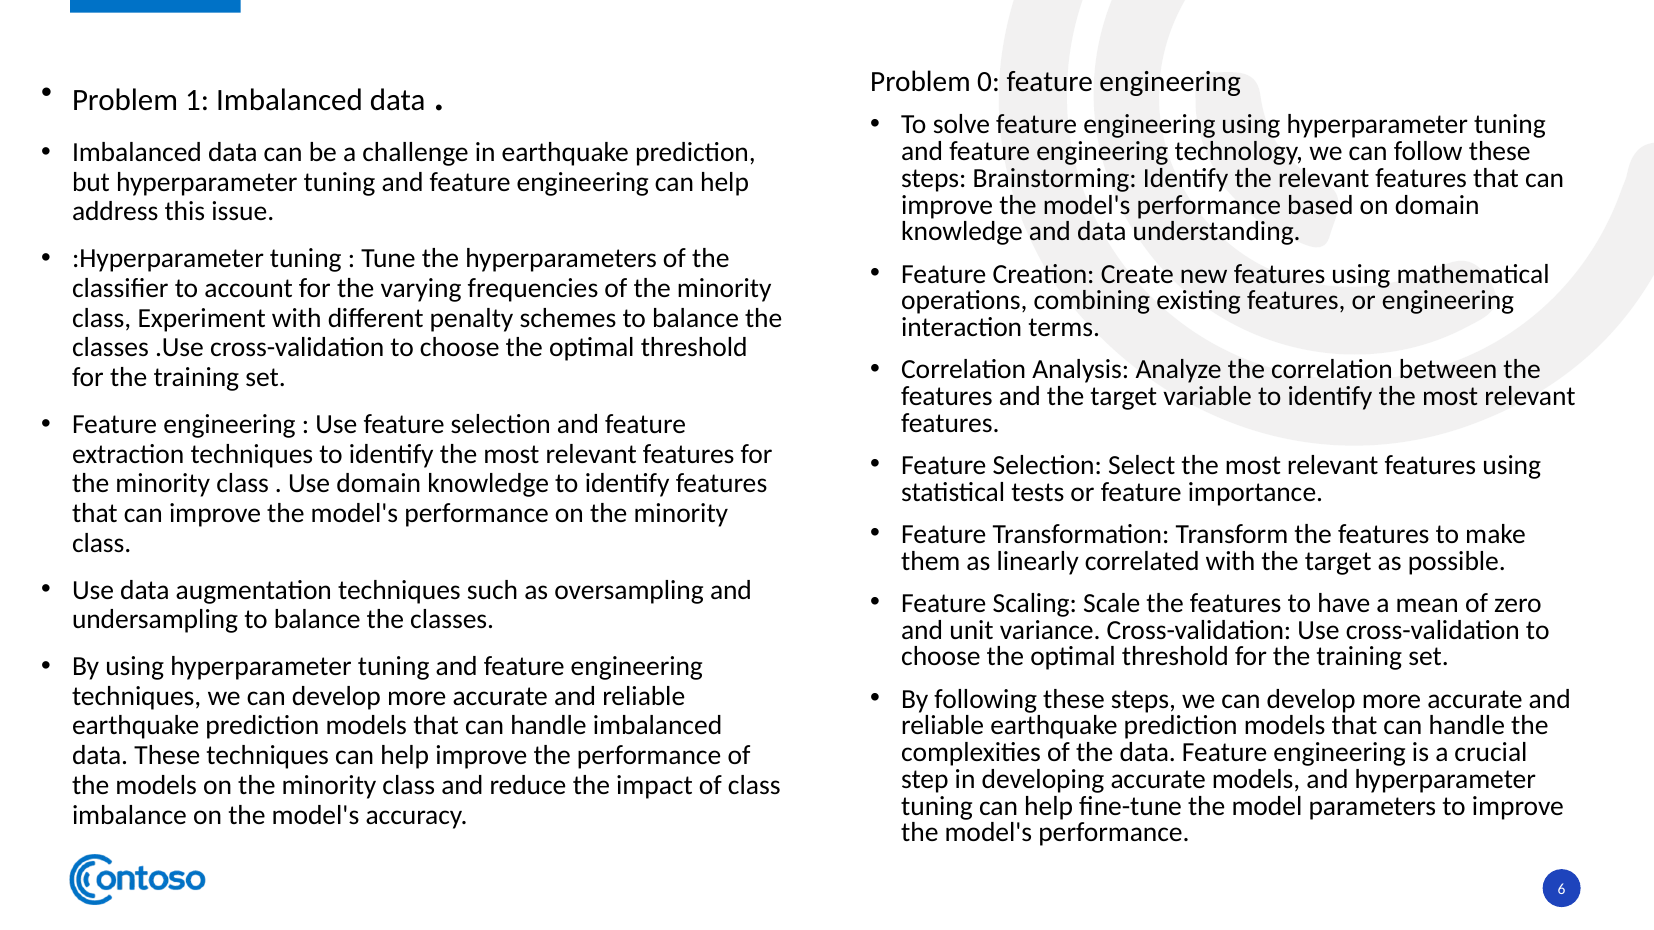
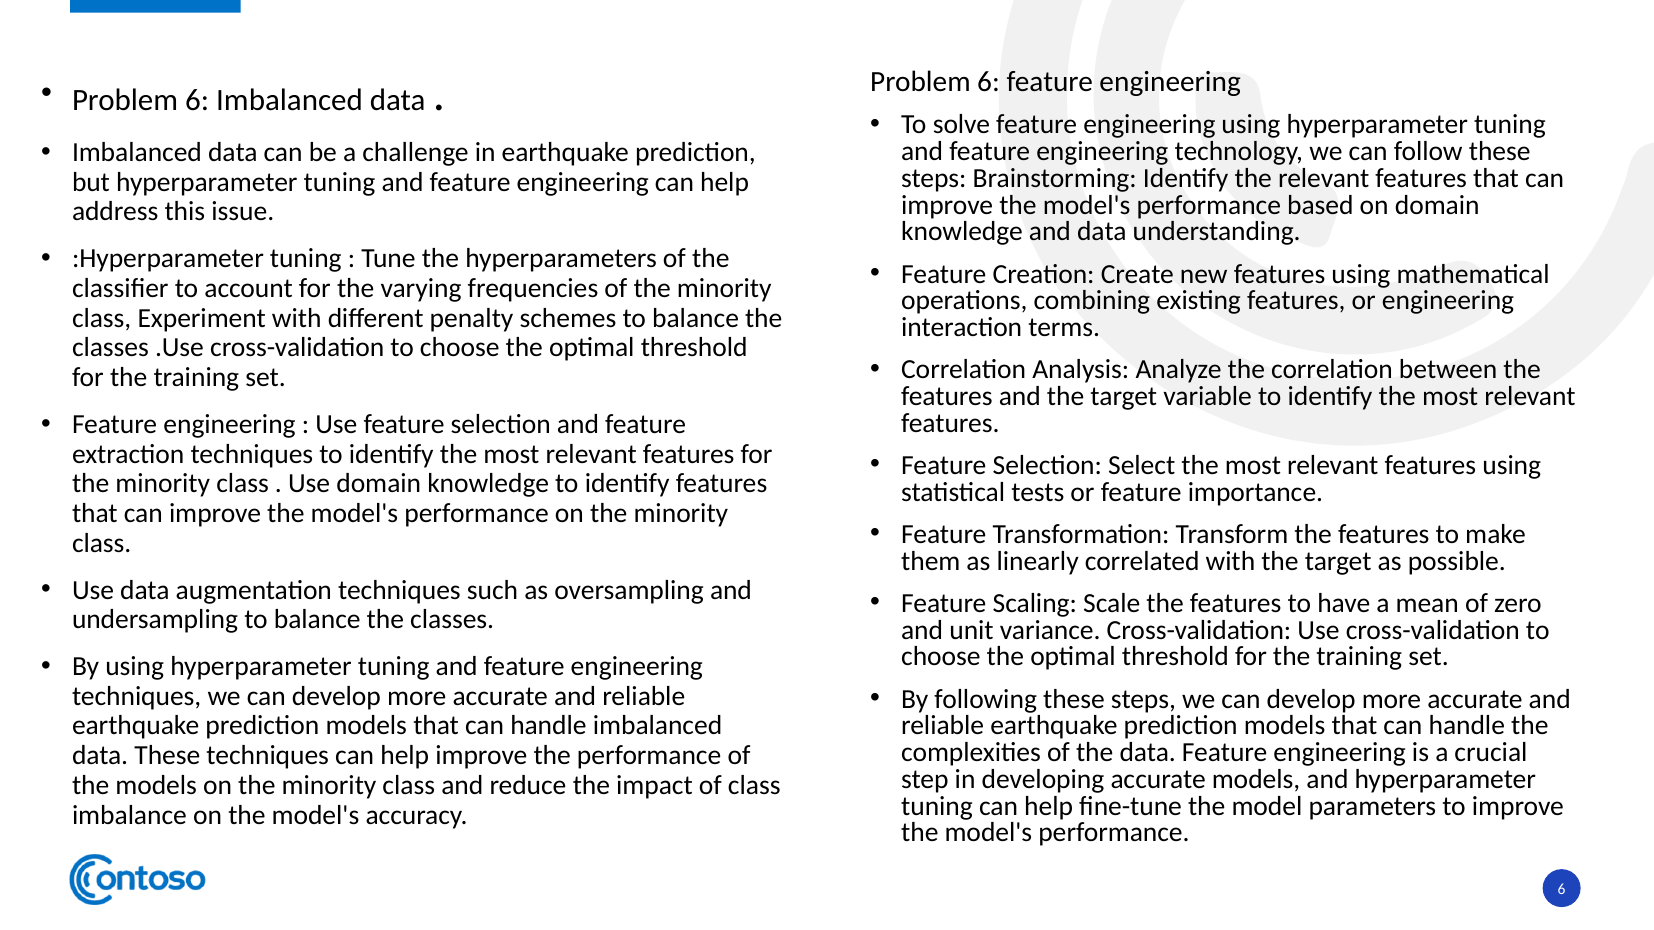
0 at (989, 82): 0 -> 6
1 at (197, 100): 1 -> 6
